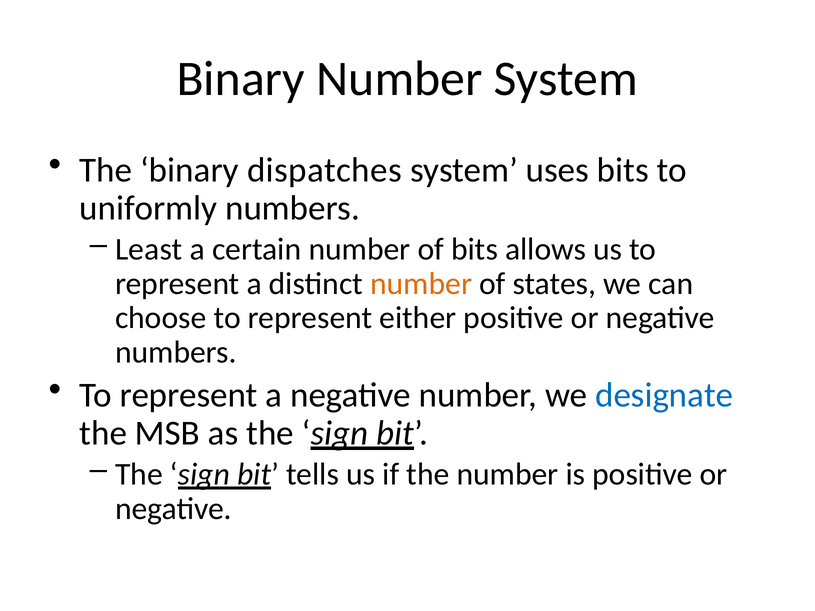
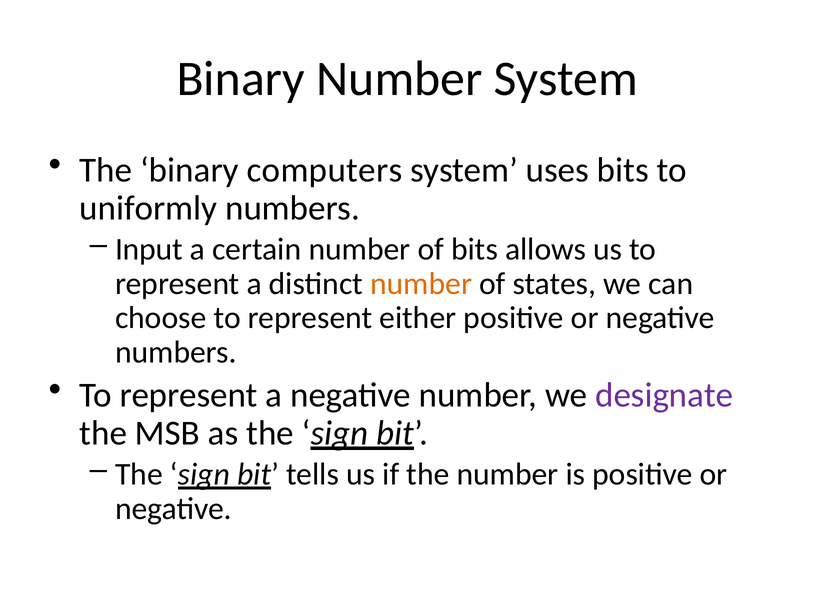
dispatches: dispatches -> computers
Least: Least -> Input
designate colour: blue -> purple
